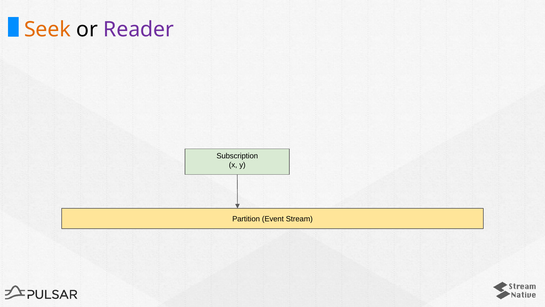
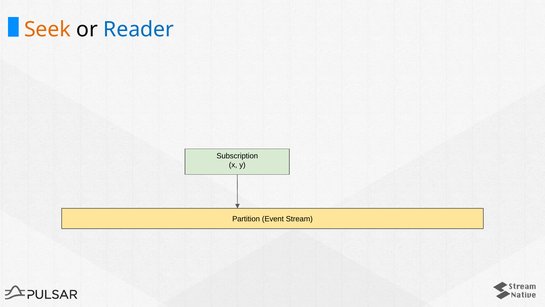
Reader colour: purple -> blue
